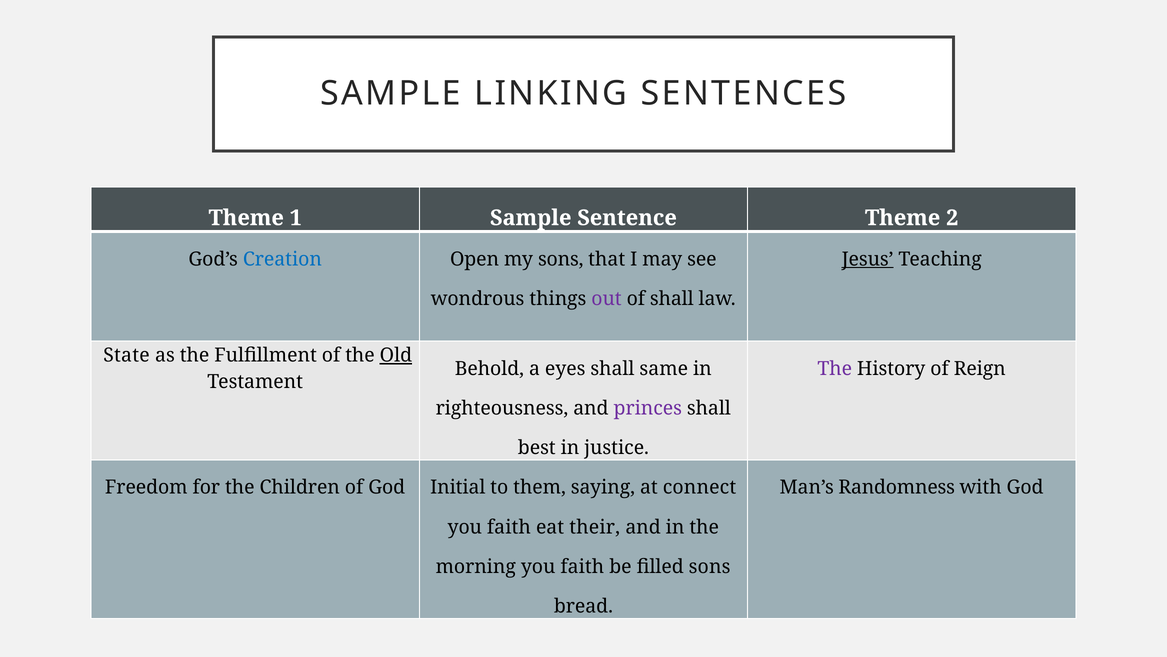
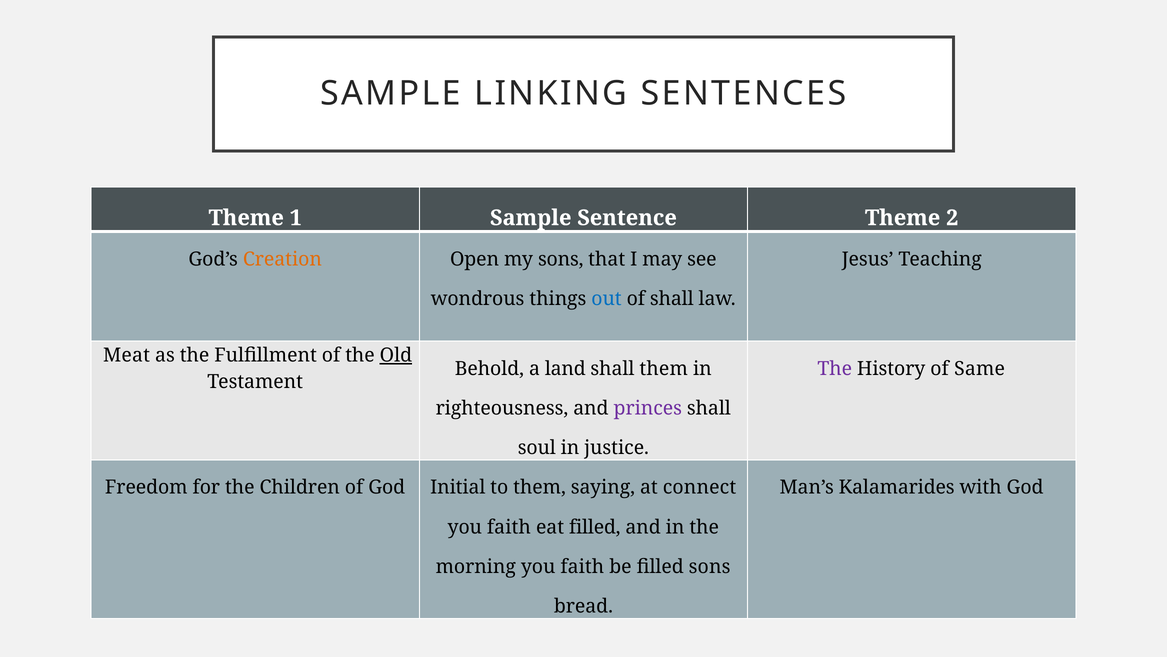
Creation colour: blue -> orange
Jesus underline: present -> none
out colour: purple -> blue
State: State -> Meat
eyes: eyes -> land
shall same: same -> them
Reign: Reign -> Same
best: best -> soul
Randomness: Randomness -> Kalamarides
eat their: their -> filled
